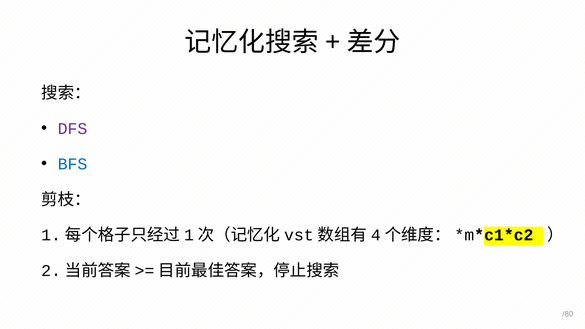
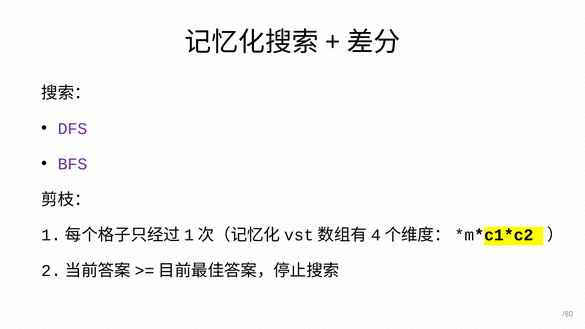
BFS colour: blue -> purple
